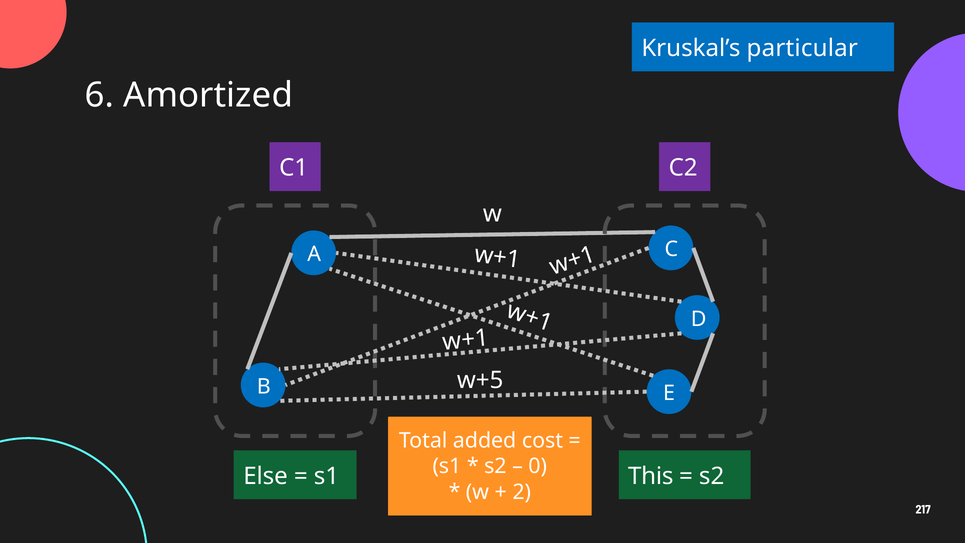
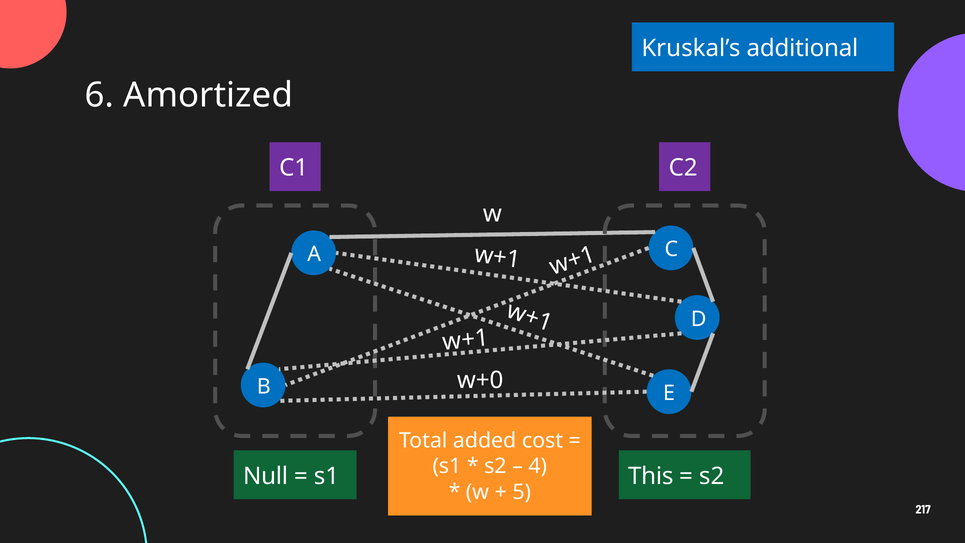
particular: particular -> additional
w+5: w+5 -> w+0
0: 0 -> 4
Else: Else -> Null
2: 2 -> 5
